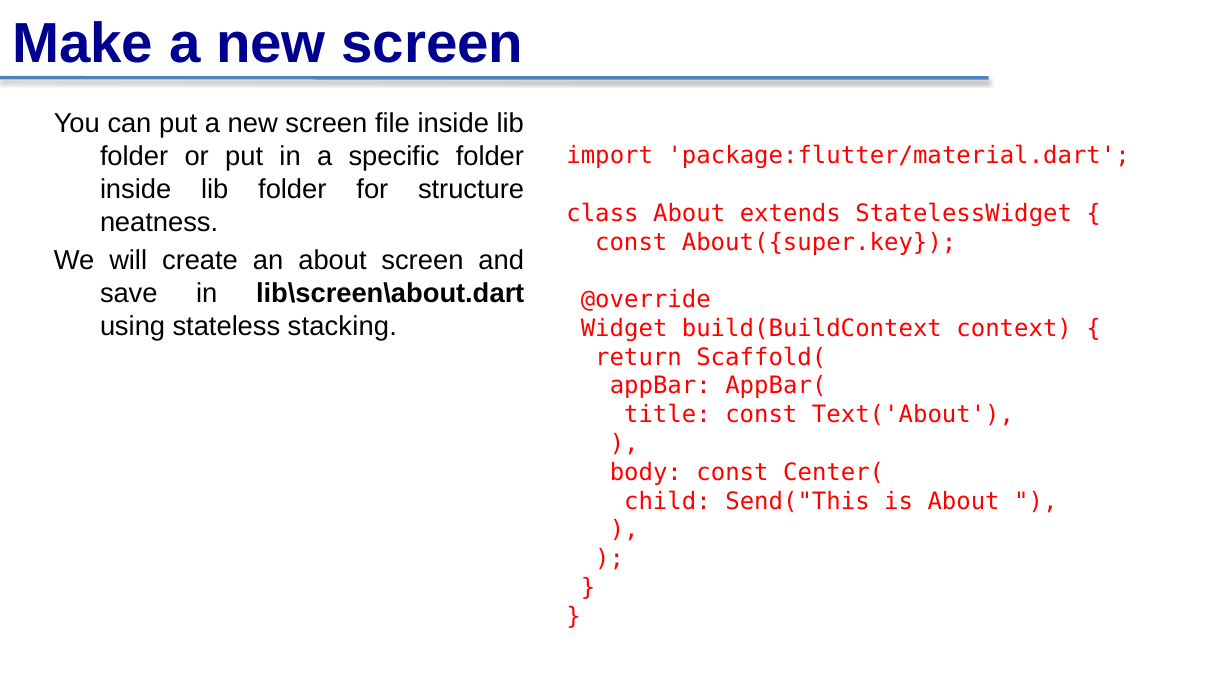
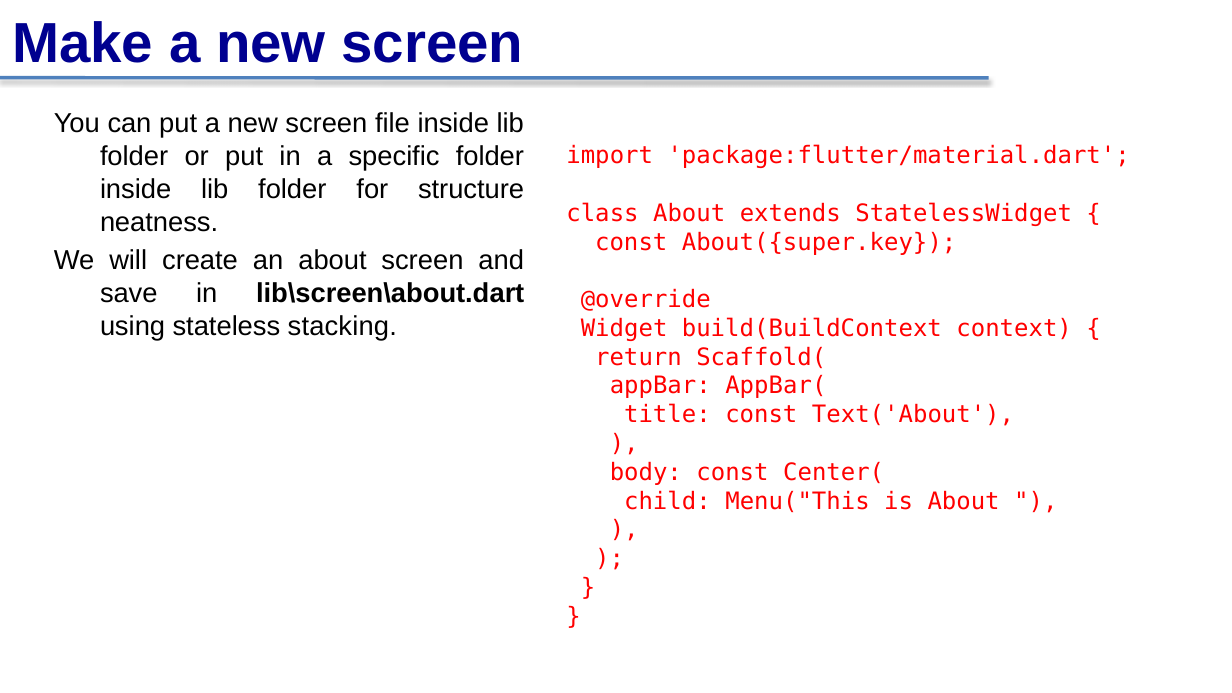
Send("This: Send("This -> Menu("This
